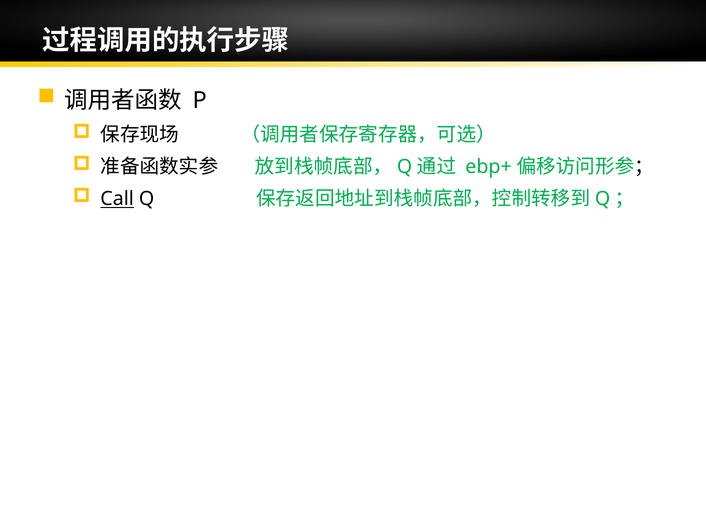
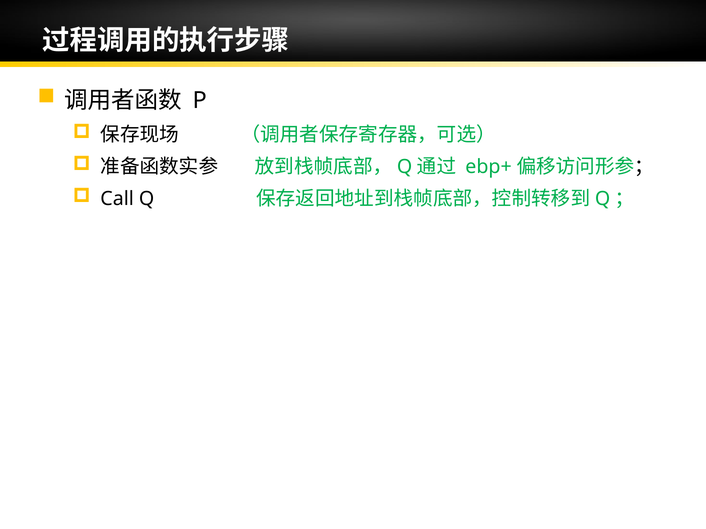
Call underline: present -> none
